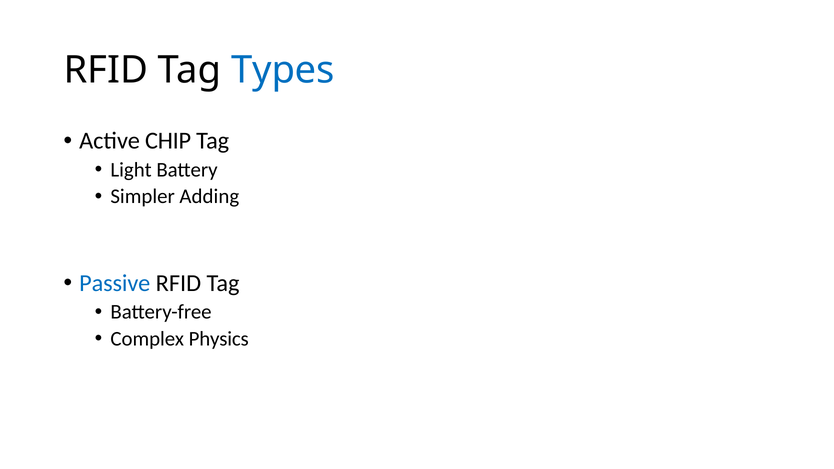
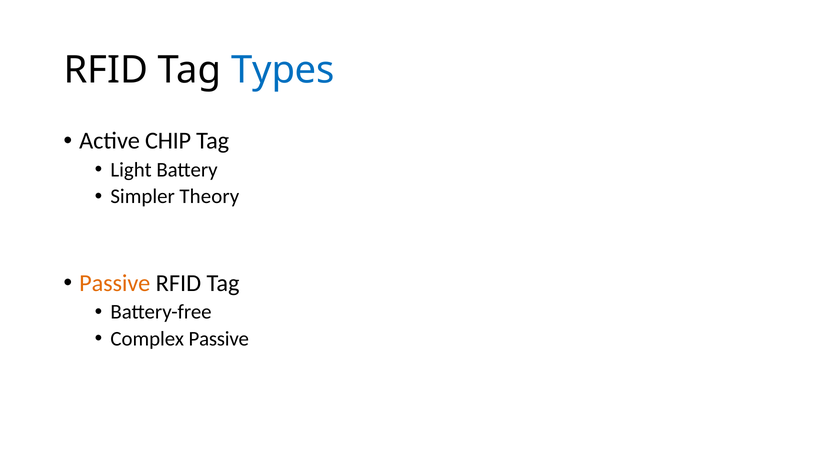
Adding: Adding -> Theory
Passive at (115, 283) colour: blue -> orange
Complex Physics: Physics -> Passive
